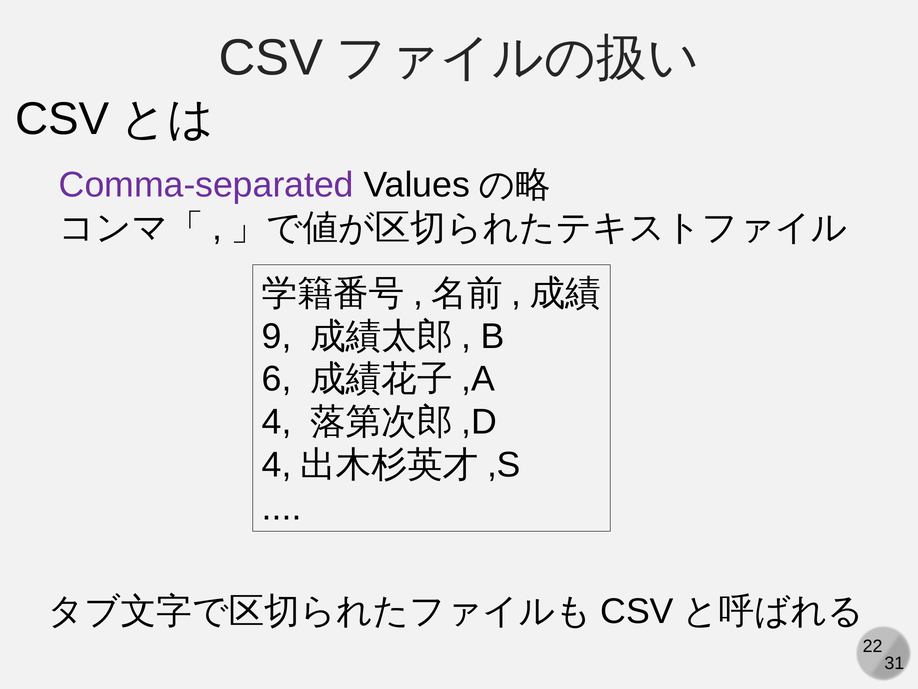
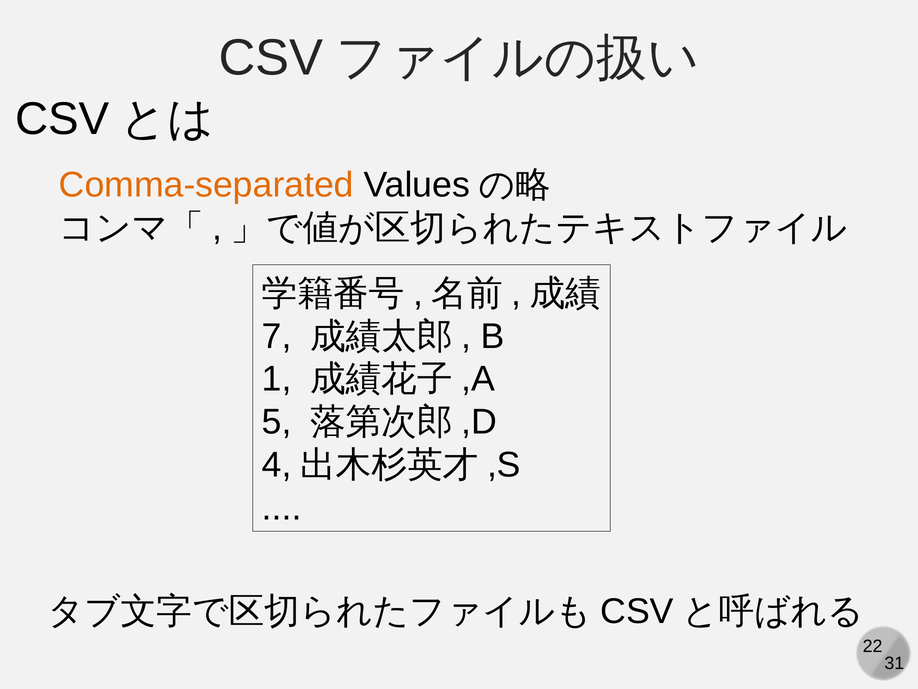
Comma-separated colour: purple -> orange
9: 9 -> 7
6: 6 -> 1
4 at (277, 422): 4 -> 5
